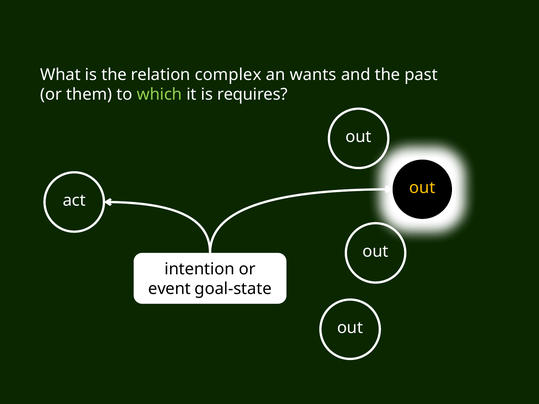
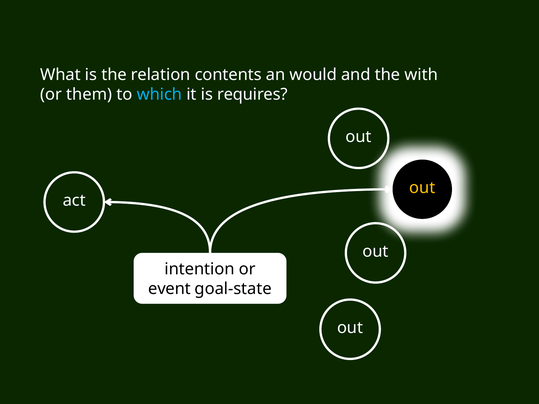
complex: complex -> contents
wants: wants -> would
past: past -> with
which colour: light green -> light blue
